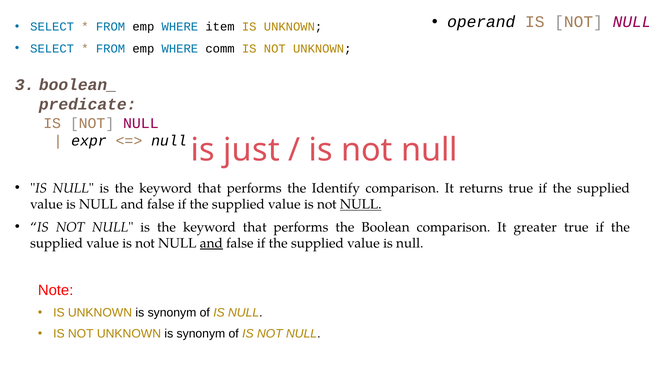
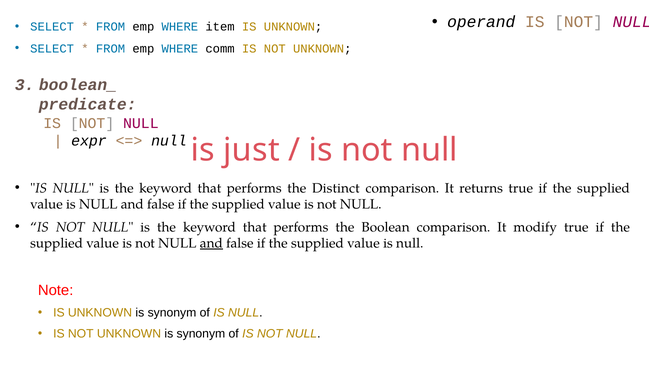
Identify: Identify -> Distinct
NULL at (361, 204) underline: present -> none
greater: greater -> modify
